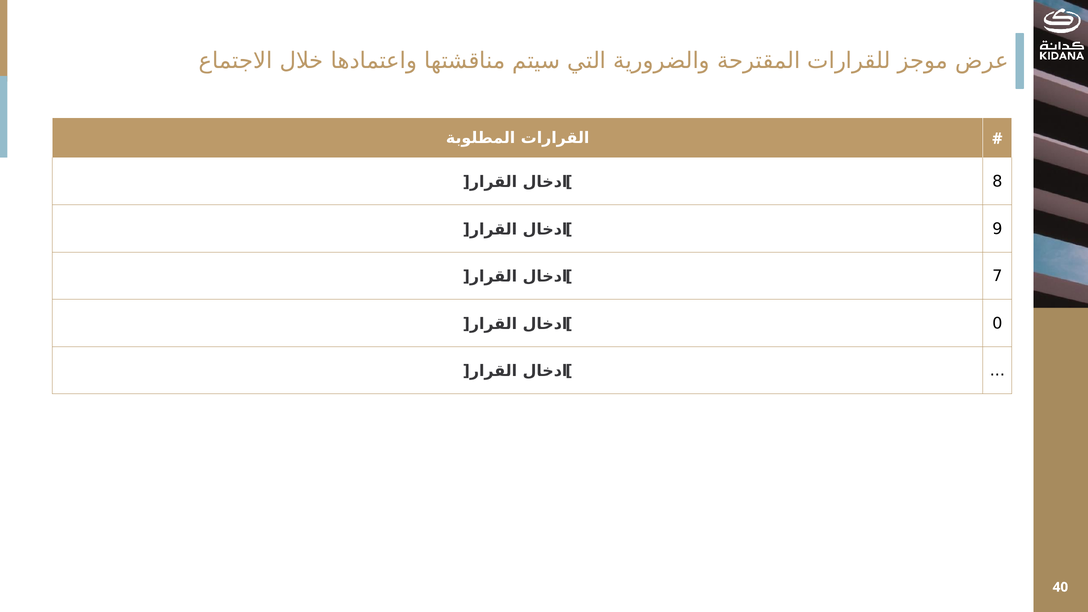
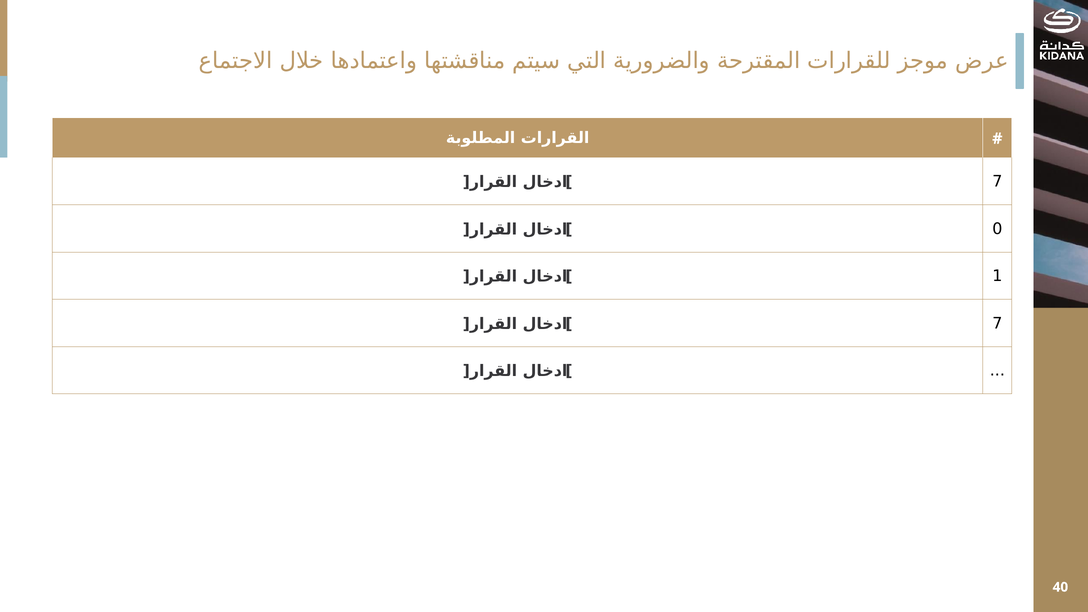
8 at (997, 182): 8 -> 7
9: 9 -> 0
7: 7 -> 1
0 at (997, 324): 0 -> 7
